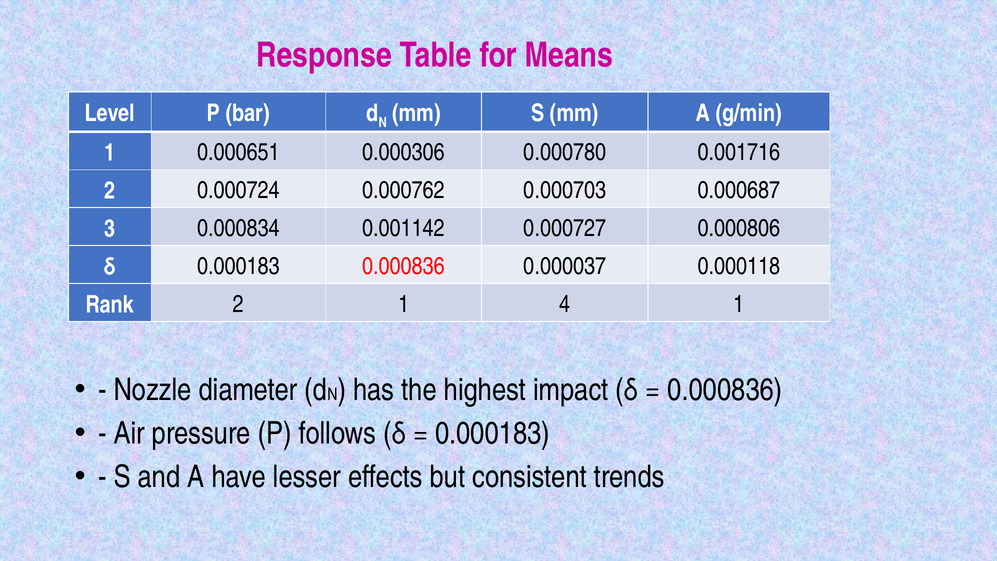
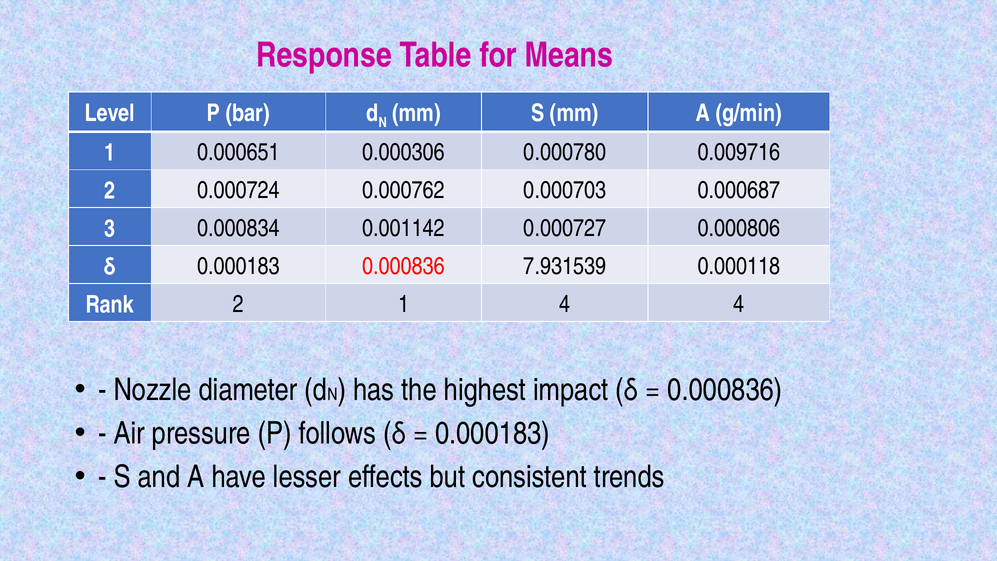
0.001716: 0.001716 -> 0.009716
0.000037: 0.000037 -> 7.931539
4 1: 1 -> 4
